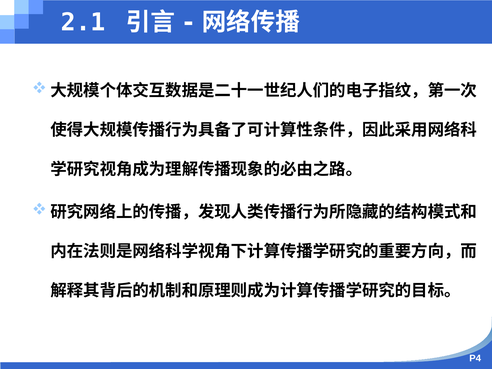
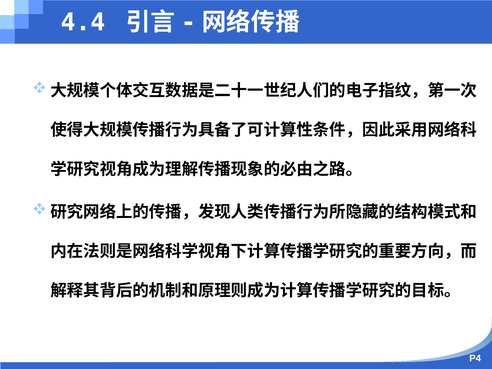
2.1: 2.1 -> 4.4
